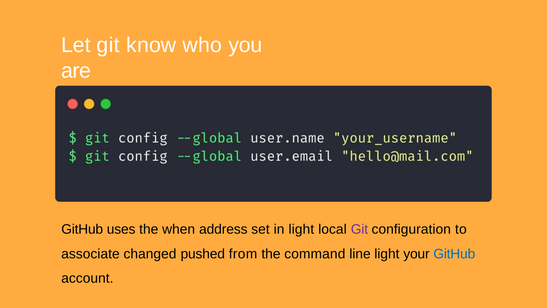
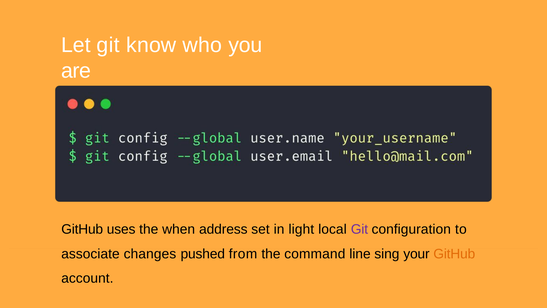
changed: changed -> changes
line light: light -> sing
GitHub at (454, 254) colour: blue -> orange
